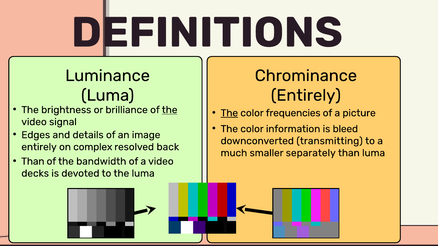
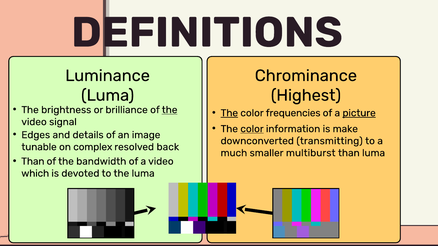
Entirely at (306, 95): Entirely -> Highest
picture underline: none -> present
color at (252, 129) underline: none -> present
bleed: bleed -> make
entirely at (39, 147): entirely -> tunable
separately: separately -> multiburst
decks: decks -> which
